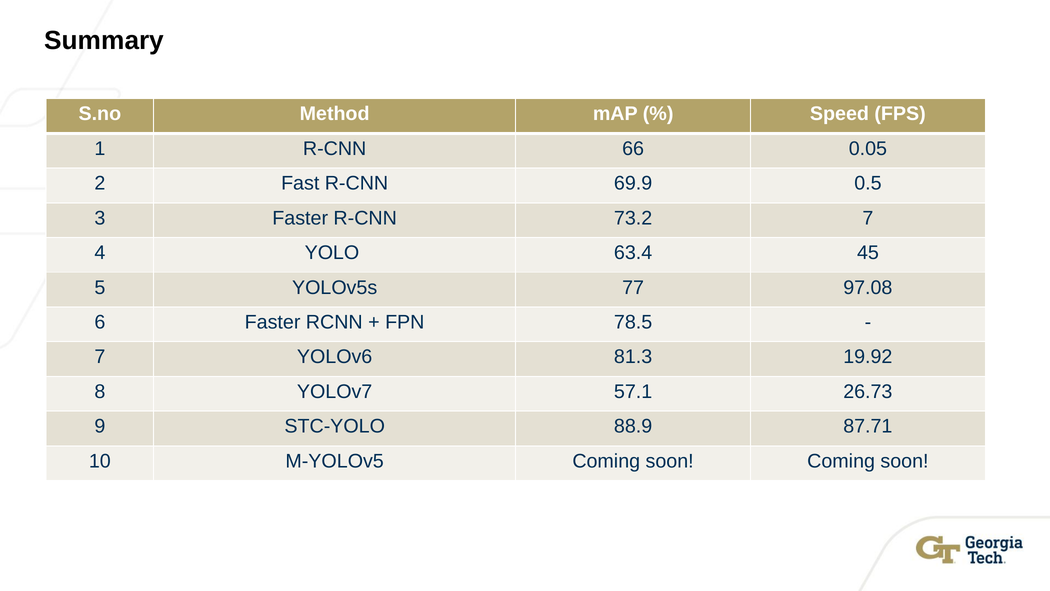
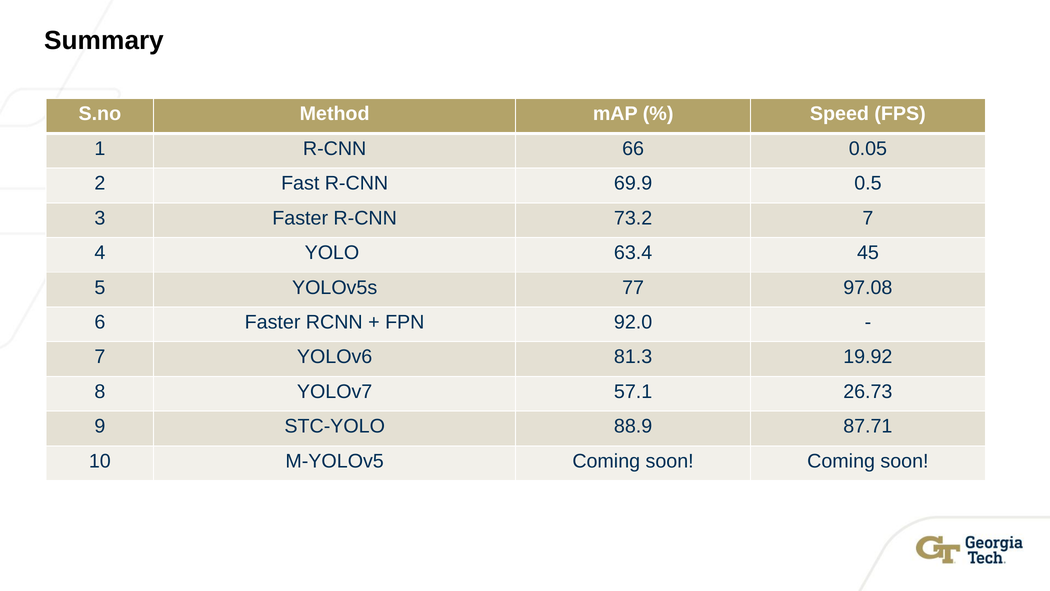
78.5: 78.5 -> 92.0
